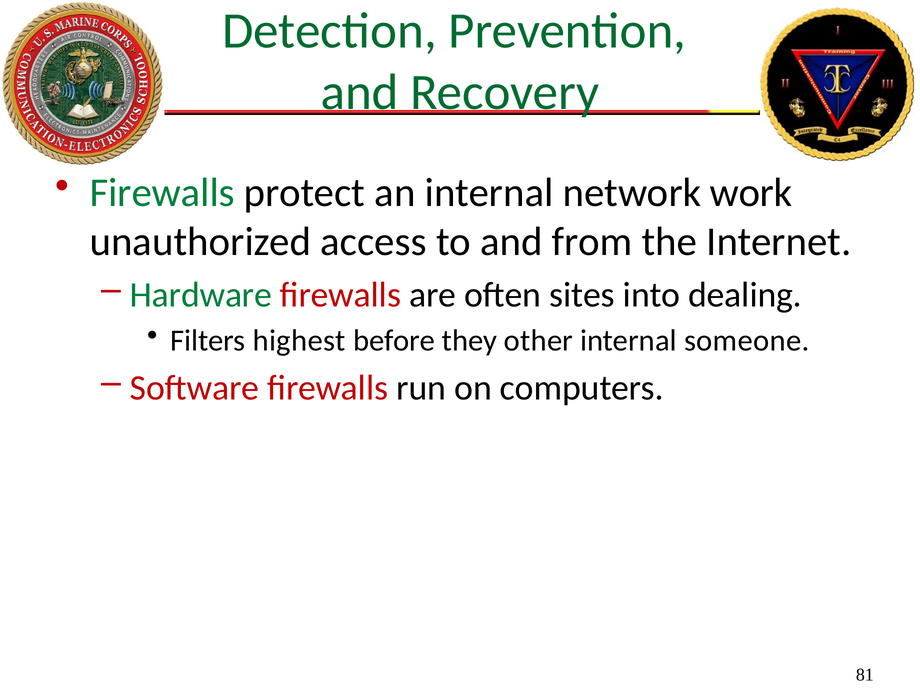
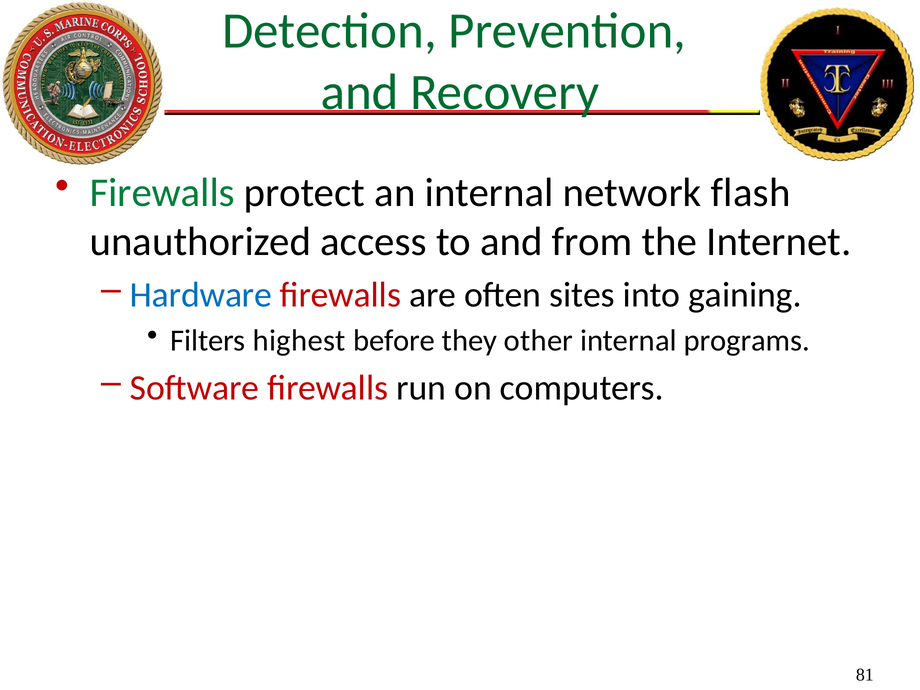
work: work -> flash
Hardware colour: green -> blue
dealing: dealing -> gaining
someone: someone -> programs
